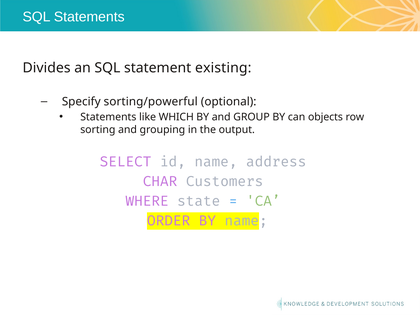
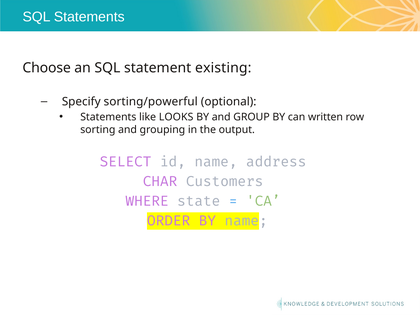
Divides: Divides -> Choose
WHICH: WHICH -> LOOKS
objects: objects -> written
